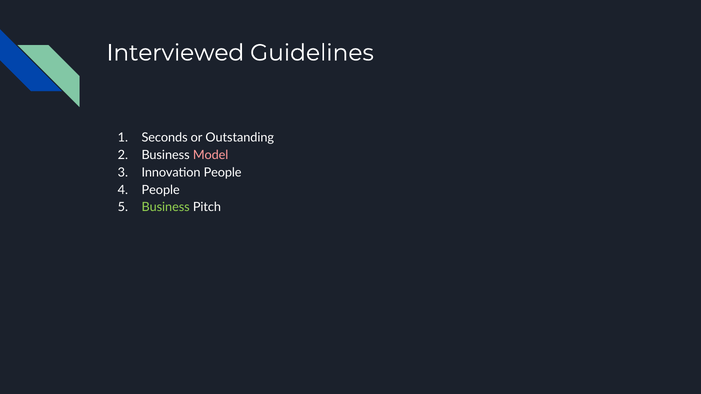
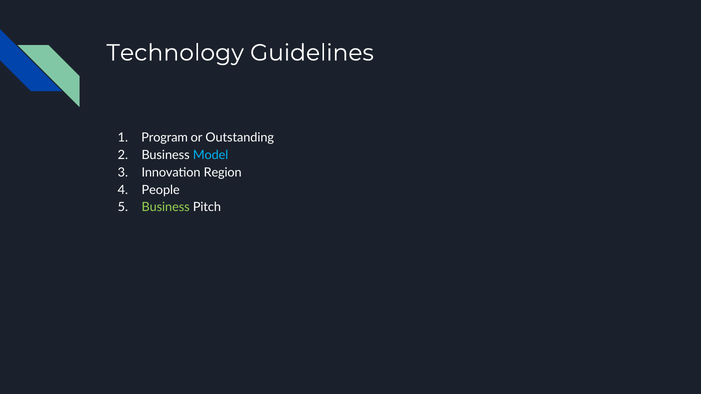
Interviewed: Interviewed -> Technology
Seconds: Seconds -> Program
Model colour: pink -> light blue
Innovation People: People -> Region
